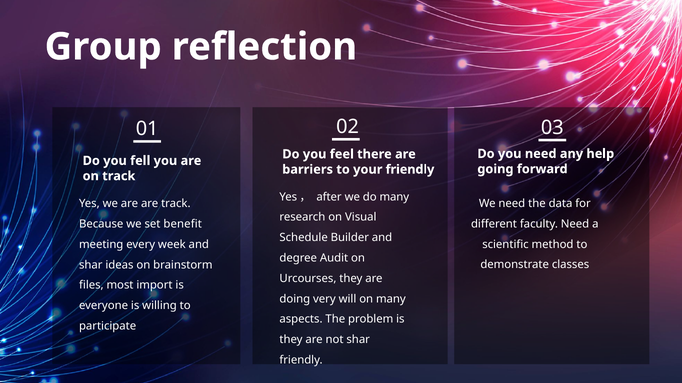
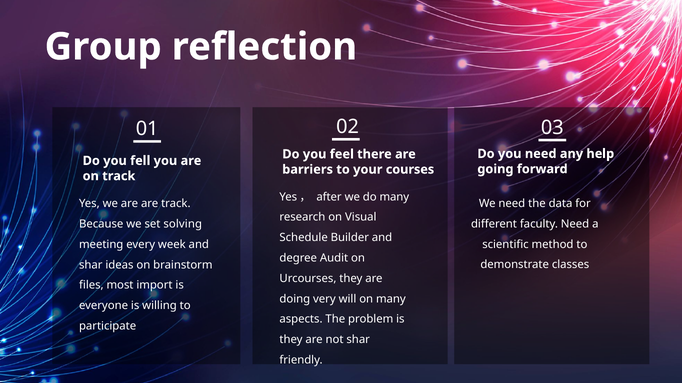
your friendly: friendly -> courses
benefit: benefit -> solving
